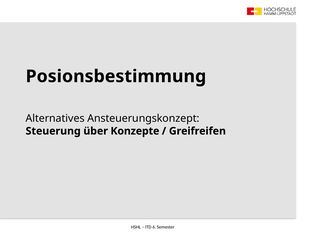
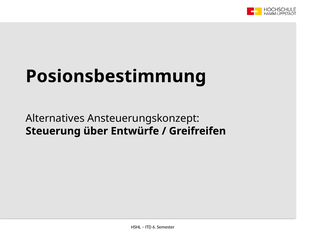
Konzepte: Konzepte -> Entwürfe
